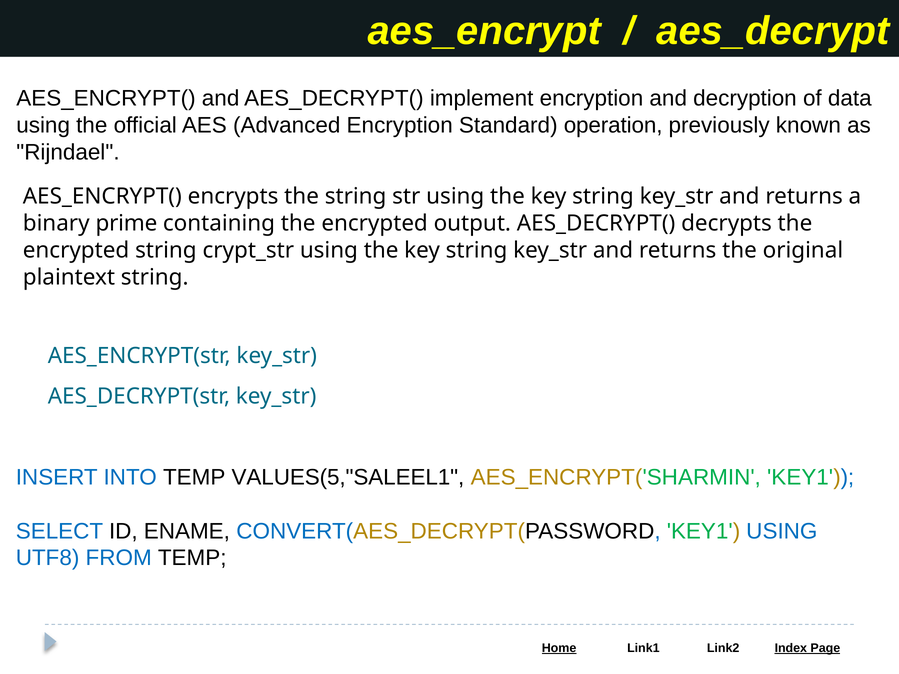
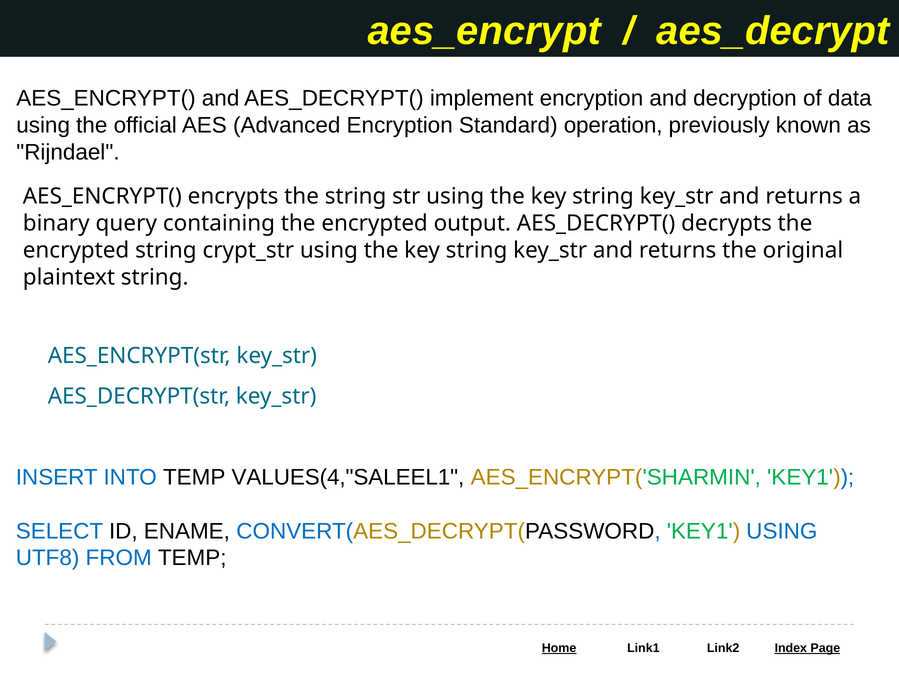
prime: prime -> query
VALUES(5,"SALEEL1: VALUES(5,"SALEEL1 -> VALUES(4,"SALEEL1
